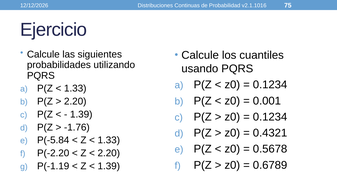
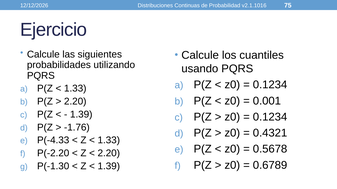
P(-5.84: P(-5.84 -> P(-4.33
P(-1.19: P(-1.19 -> P(-1.30
